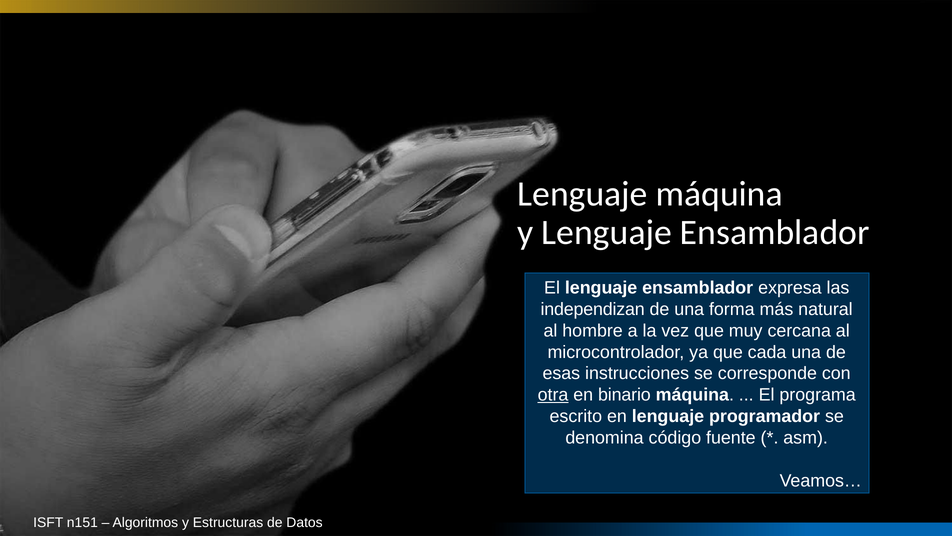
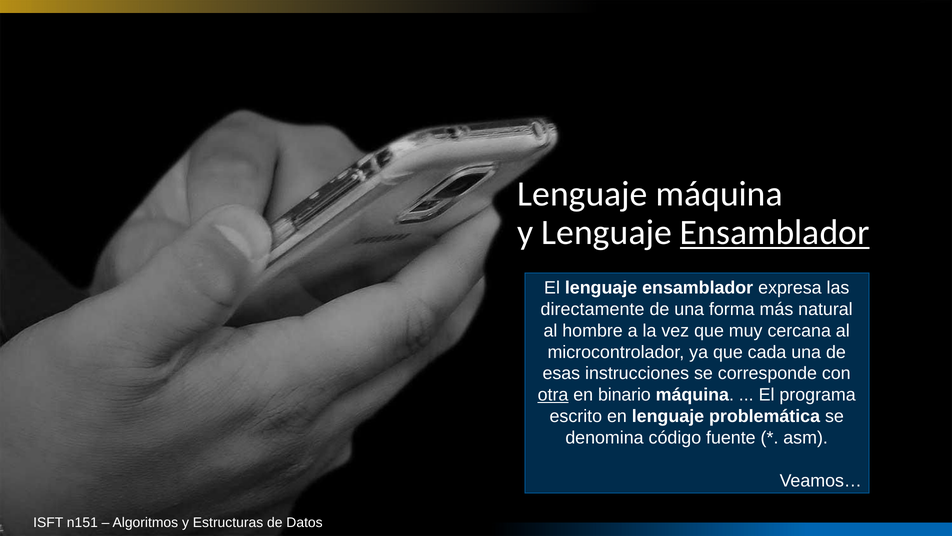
Ensamblador at (775, 232) underline: none -> present
independizan: independizan -> directamente
programador: programador -> problemática
